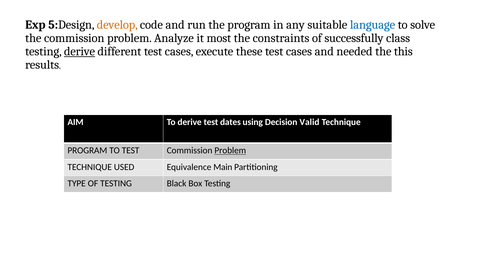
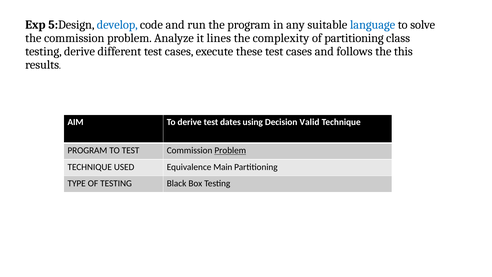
develop colour: orange -> blue
most: most -> lines
constraints: constraints -> complexity
of successfully: successfully -> partitioning
derive at (80, 51) underline: present -> none
needed: needed -> follows
